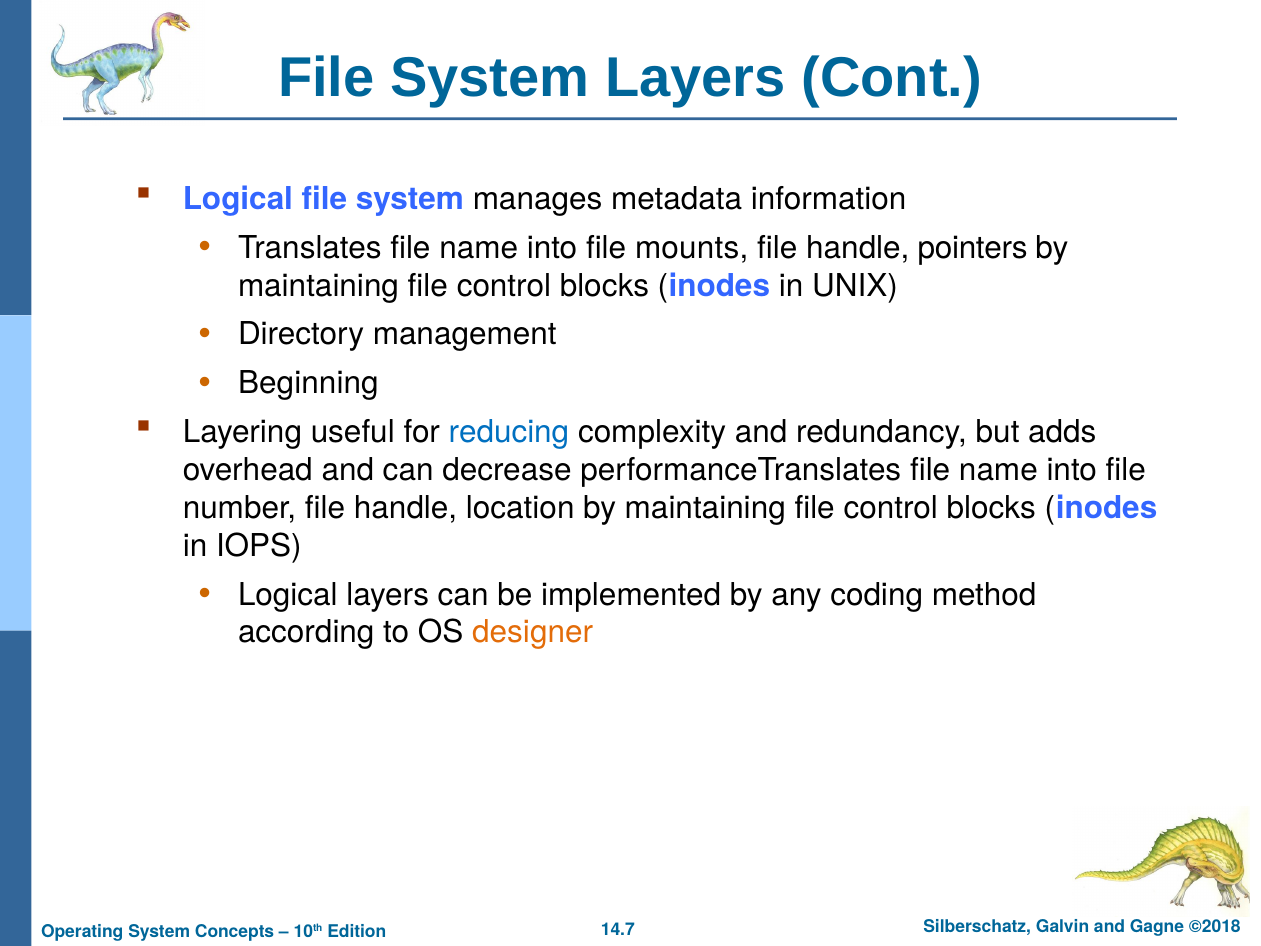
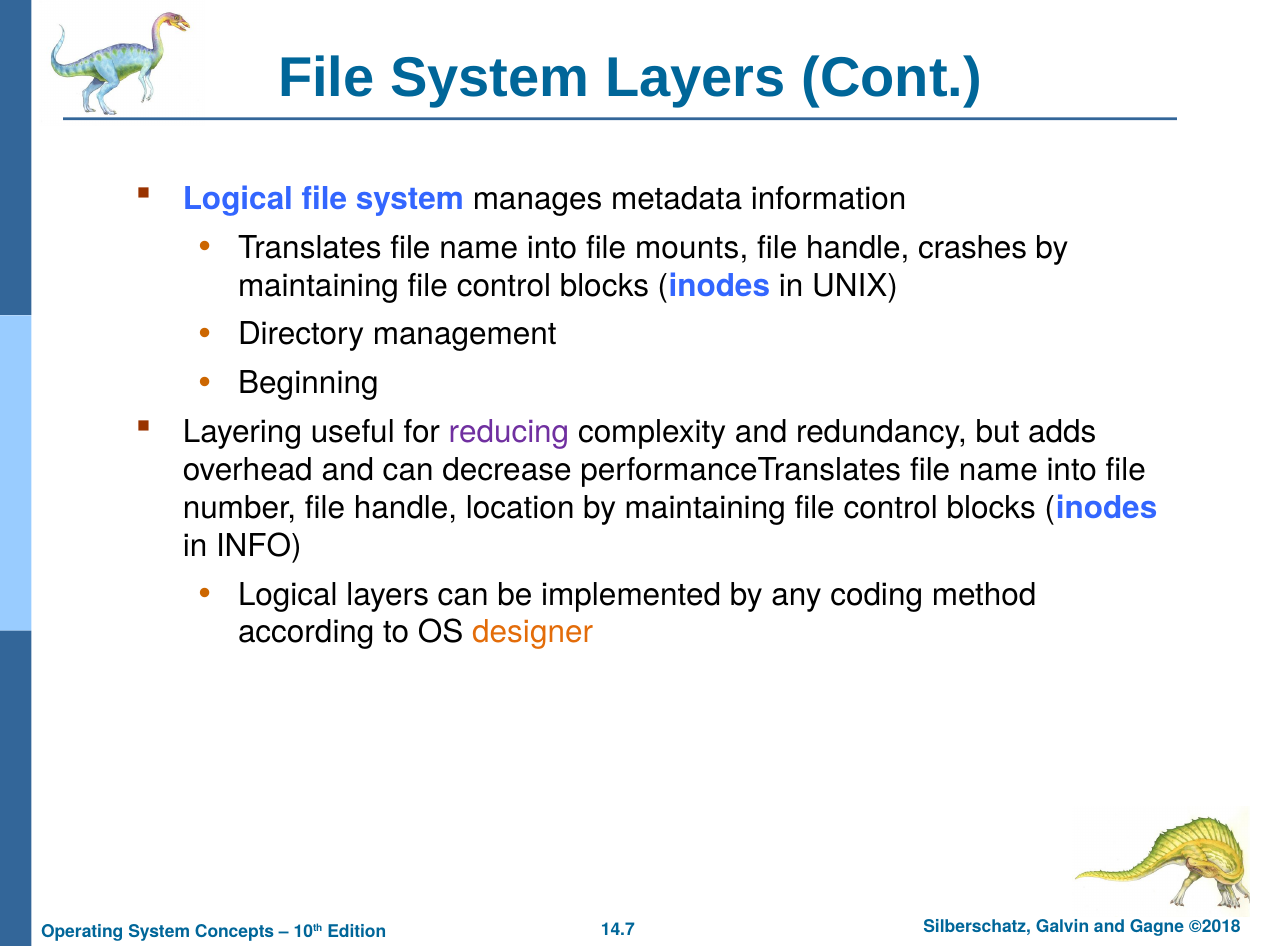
pointers: pointers -> crashes
reducing colour: blue -> purple
IOPS: IOPS -> INFO
